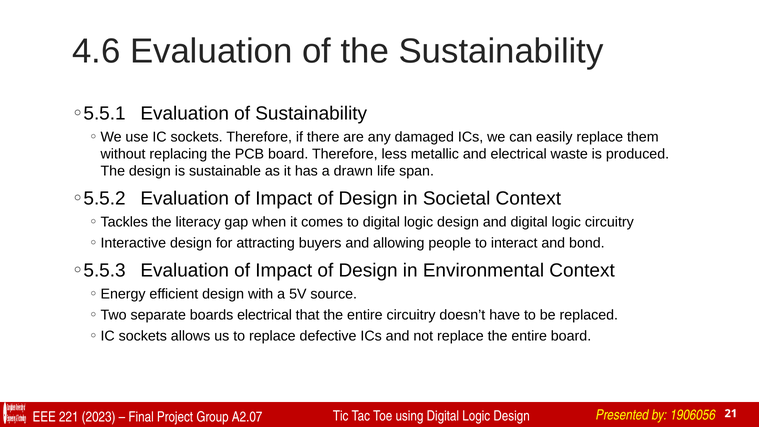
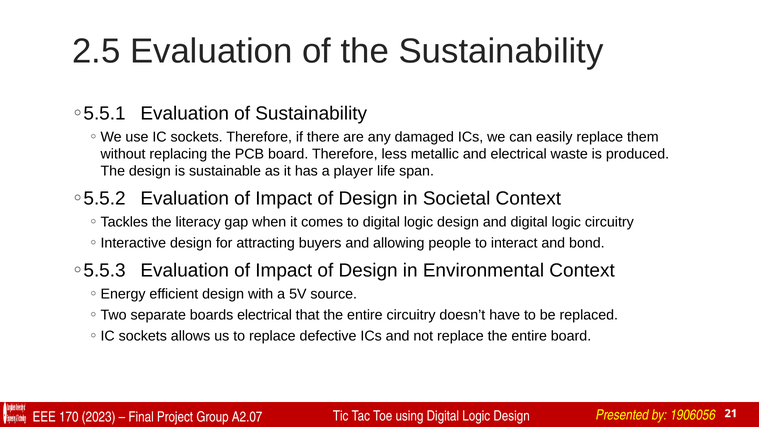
4.6: 4.6 -> 2.5
drawn: drawn -> player
221: 221 -> 170
